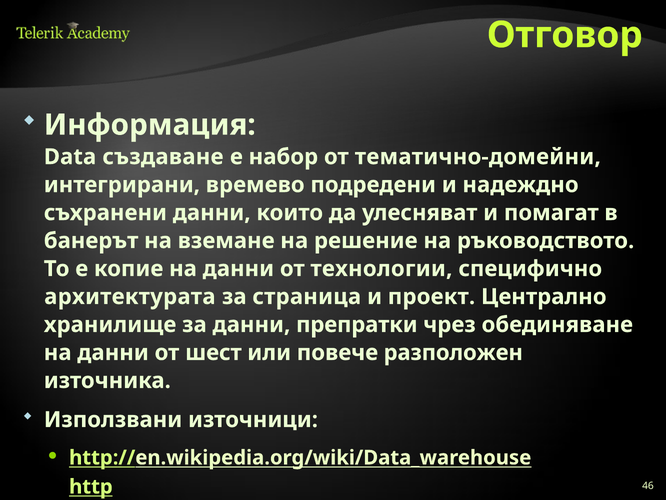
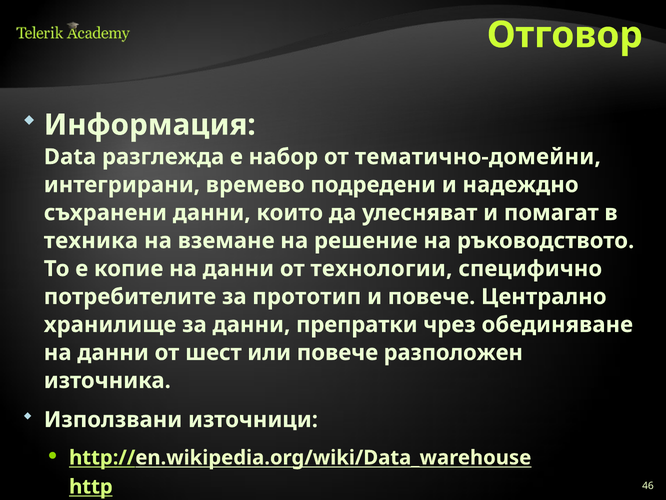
създаване: създаване -> разглежда
банерът: банерът -> техника
архитектурата: архитектурата -> потребителите
страница: страница -> прототип
и проект: проект -> повече
